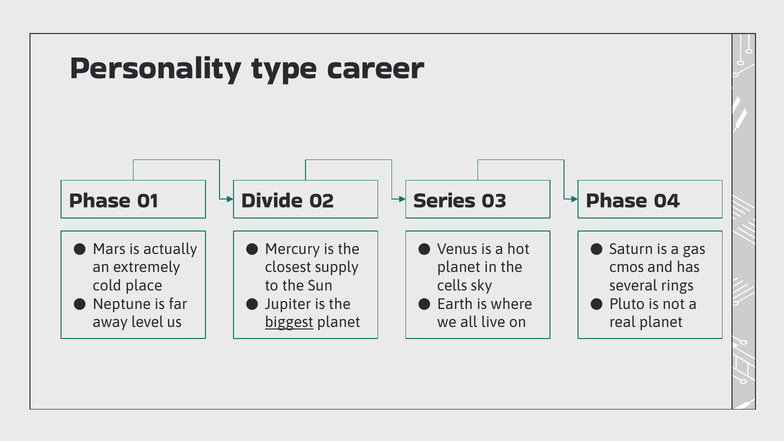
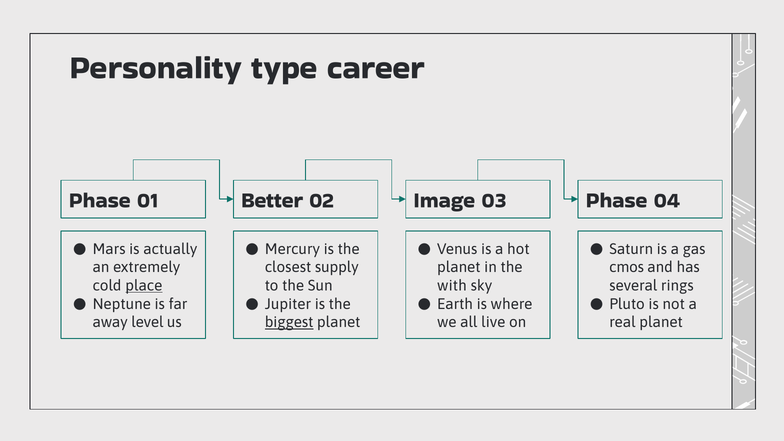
Divide: Divide -> Better
Series: Series -> Image
place underline: none -> present
cells: cells -> with
